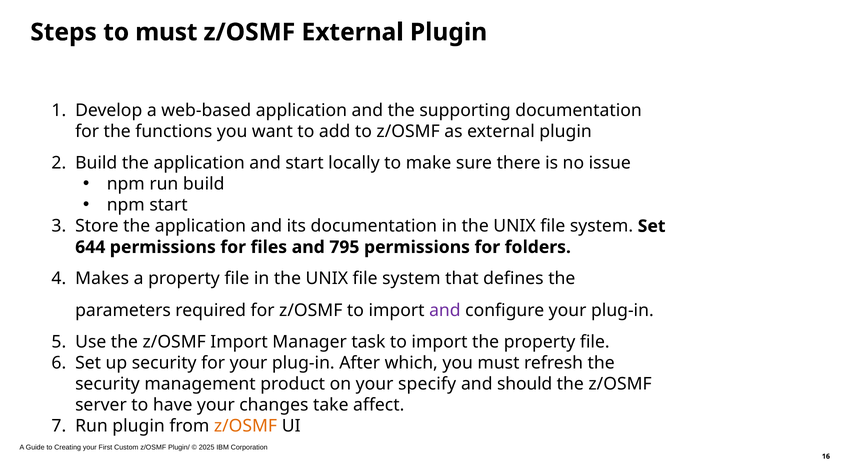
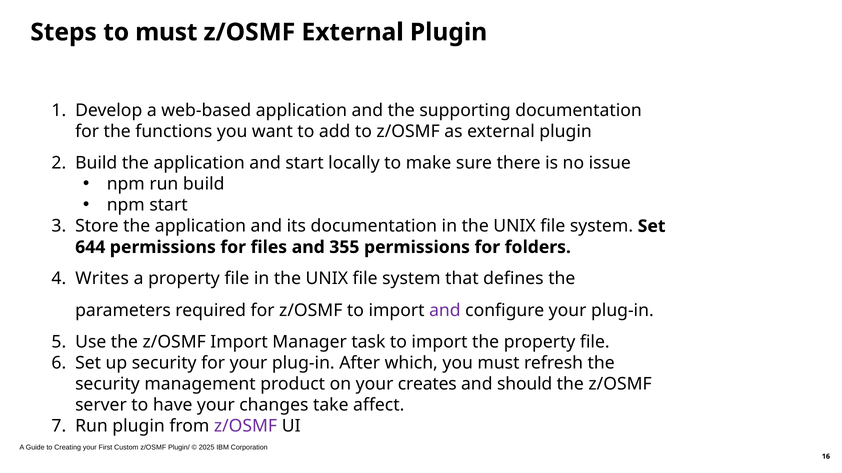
795: 795 -> 355
Makes: Makes -> Writes
specify: specify -> creates
z/OSMF at (246, 426) colour: orange -> purple
